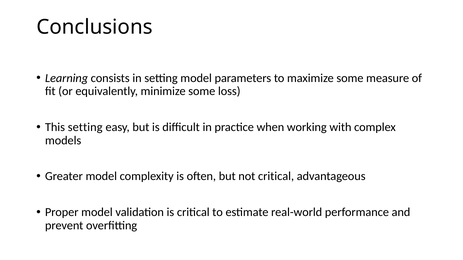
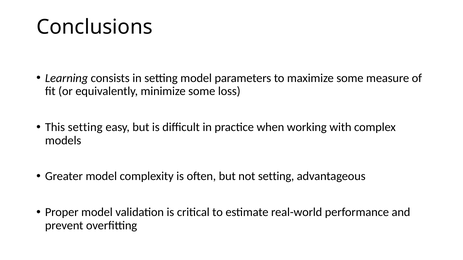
not critical: critical -> setting
